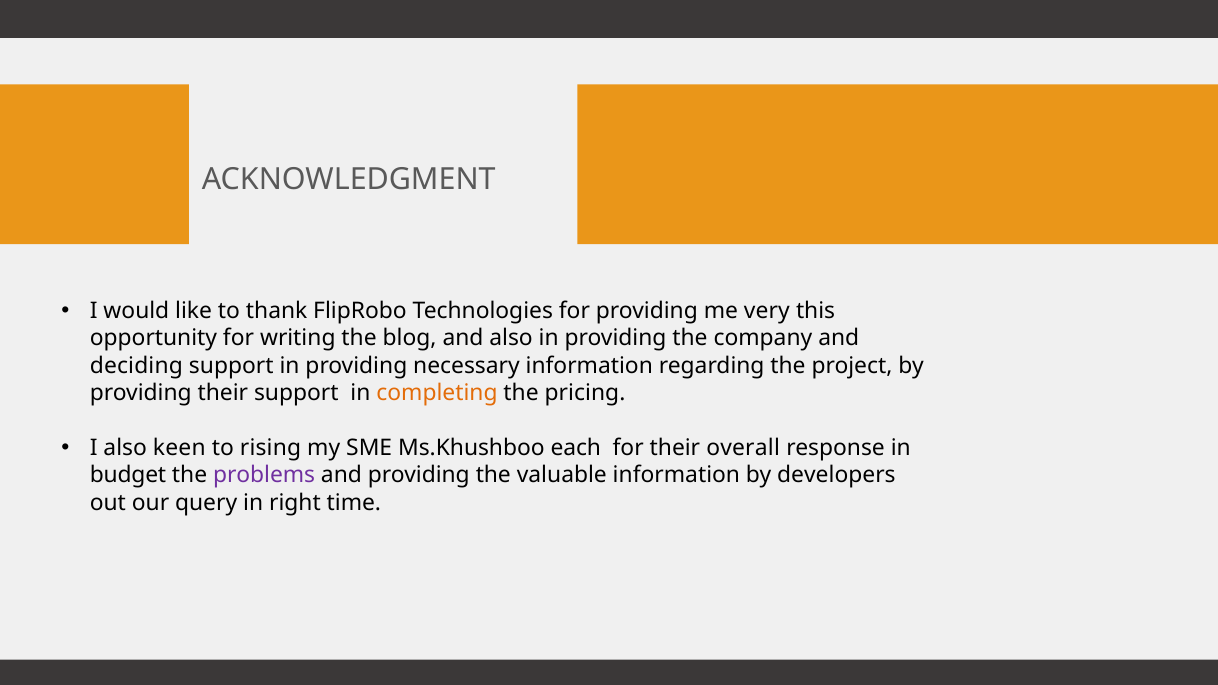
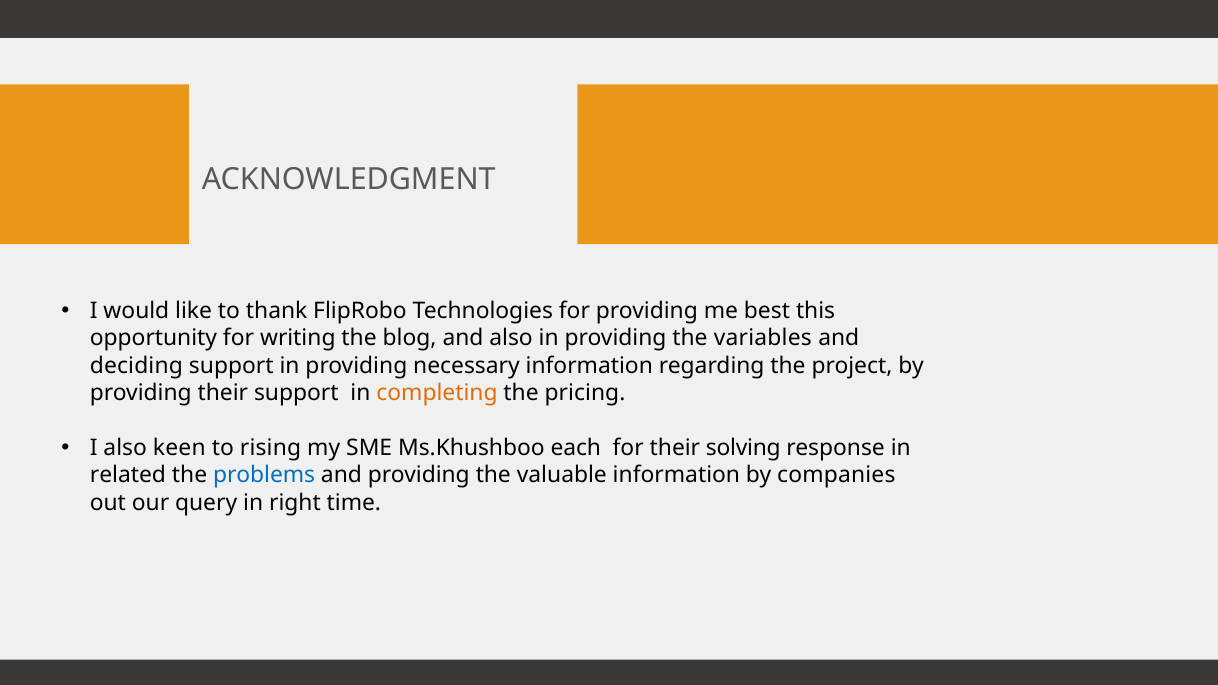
very: very -> best
company: company -> variables
overall: overall -> solving
budget: budget -> related
problems colour: purple -> blue
developers: developers -> companies
